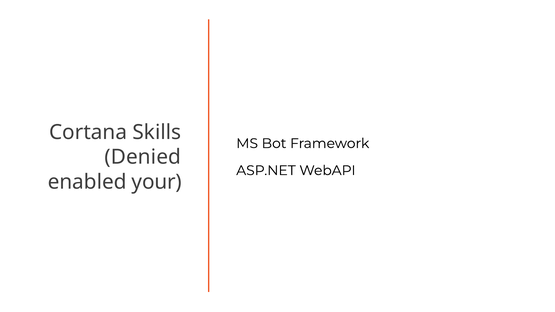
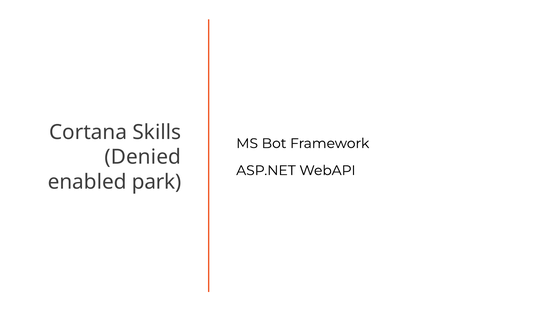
your: your -> park
